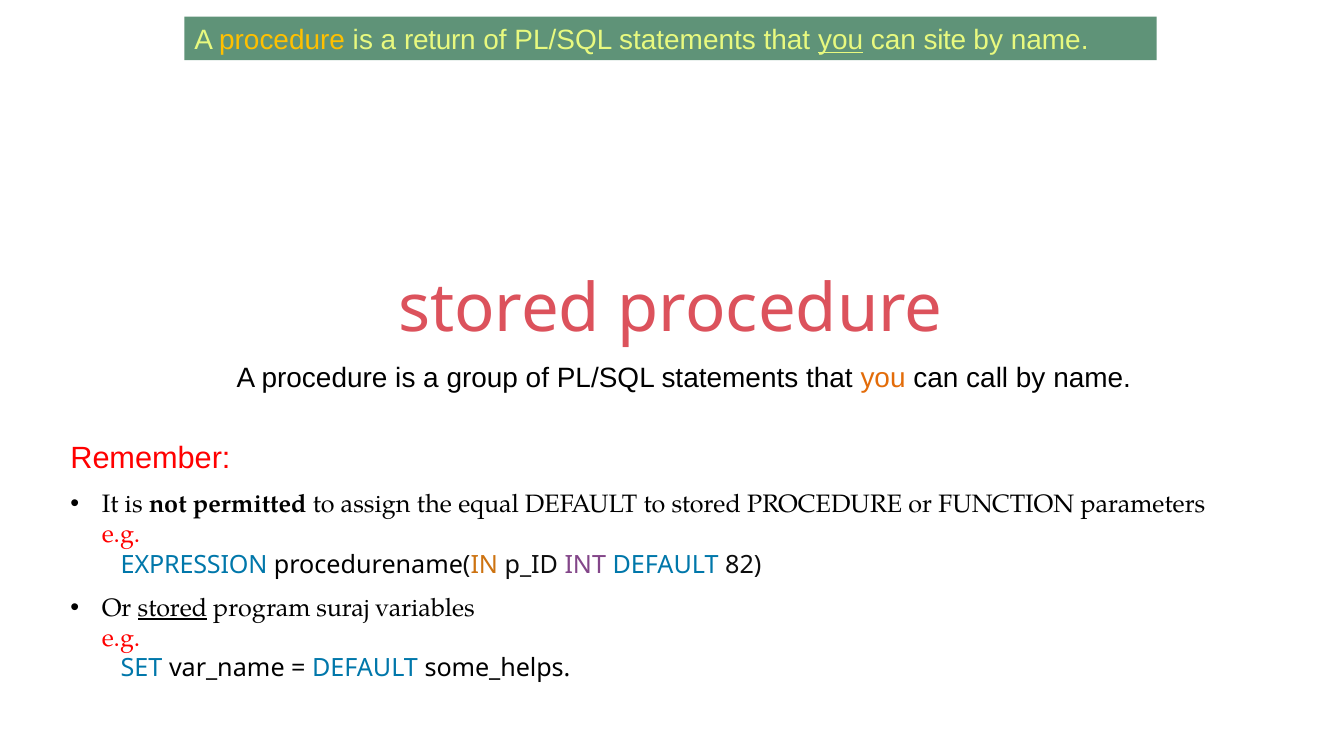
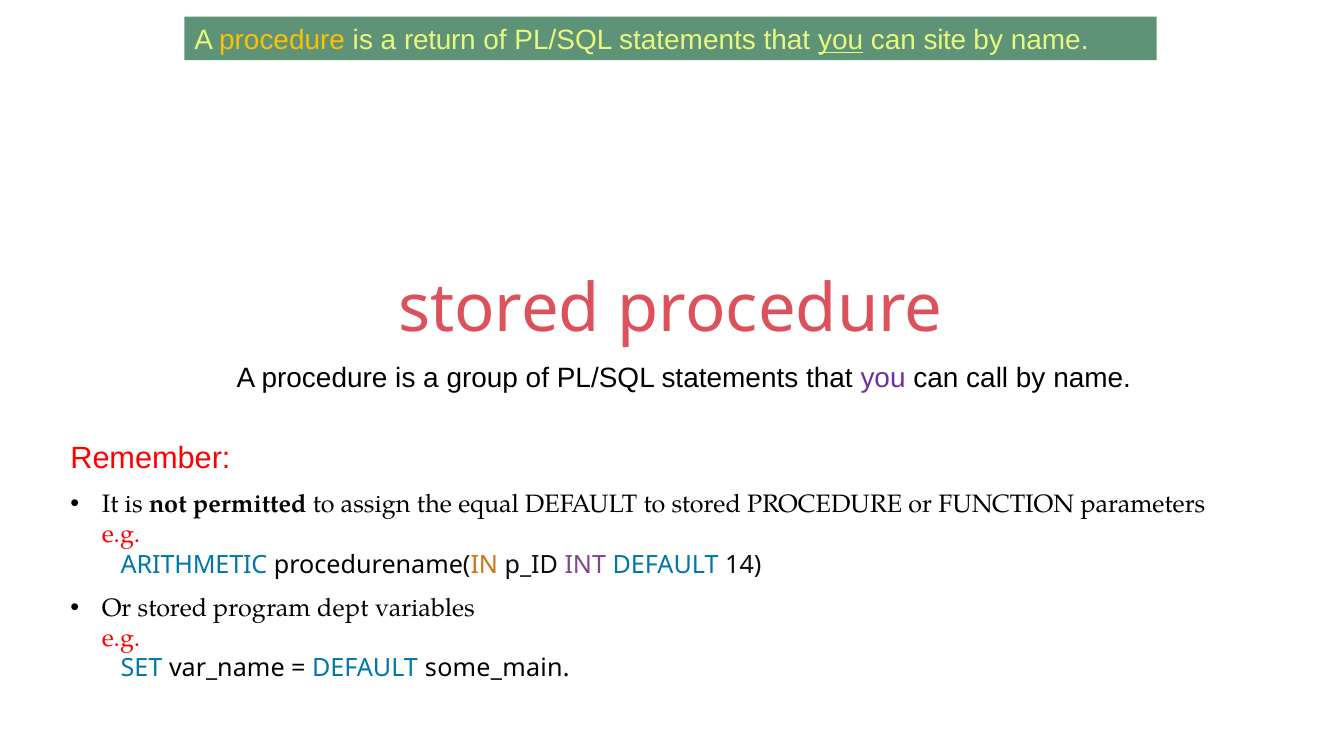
you at (883, 379) colour: orange -> purple
EXPRESSION: EXPRESSION -> ARITHMETIC
82: 82 -> 14
stored at (172, 609) underline: present -> none
suraj: suraj -> dept
some_helps: some_helps -> some_main
